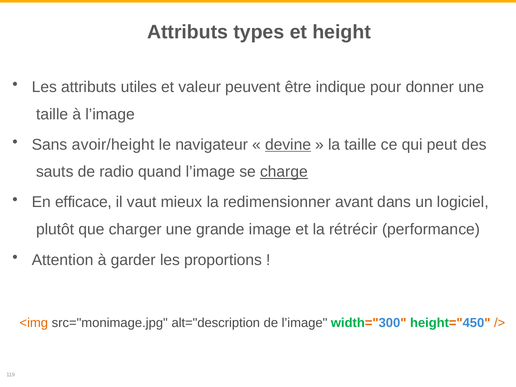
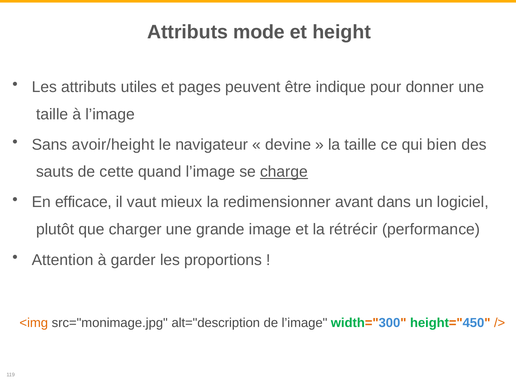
types: types -> mode
valeur: valeur -> pages
devine underline: present -> none
peut: peut -> bien
radio: radio -> cette
